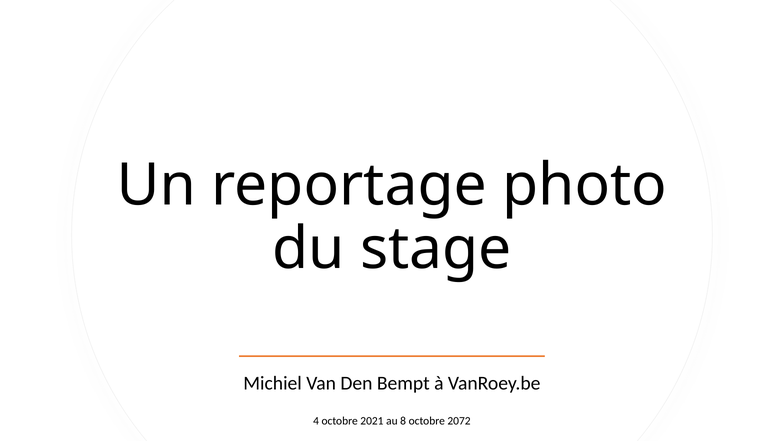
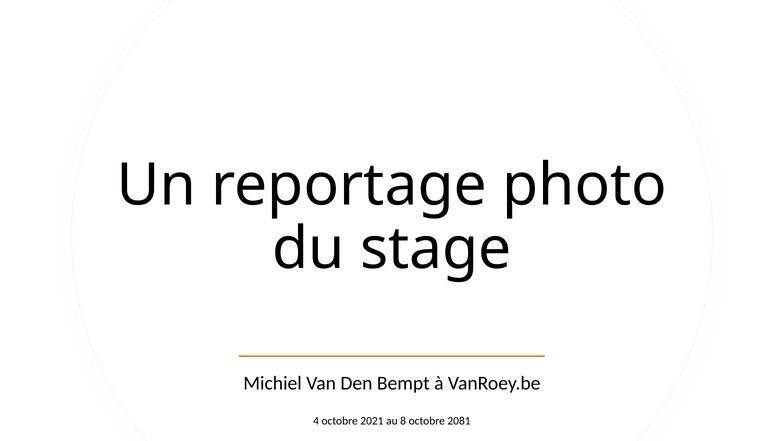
2072: 2072 -> 2081
